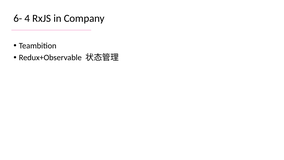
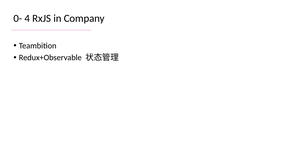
6-: 6- -> 0-
